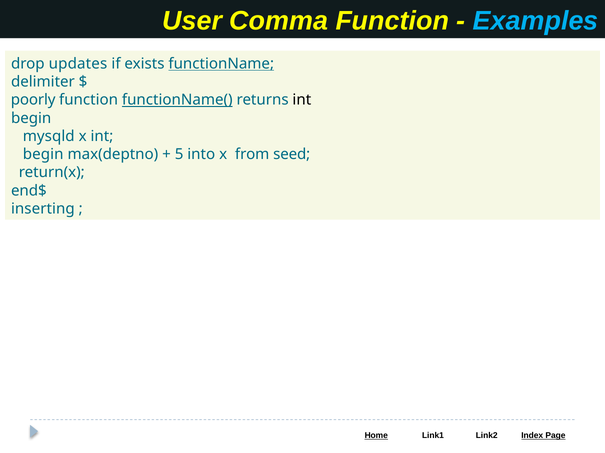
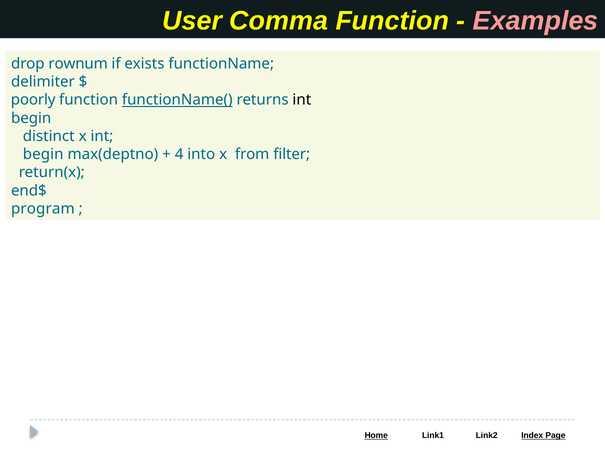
Examples colour: light blue -> pink
updates: updates -> rownum
functionName underline: present -> none
mysqld: mysqld -> distinct
5: 5 -> 4
seed: seed -> filter
inserting: inserting -> program
